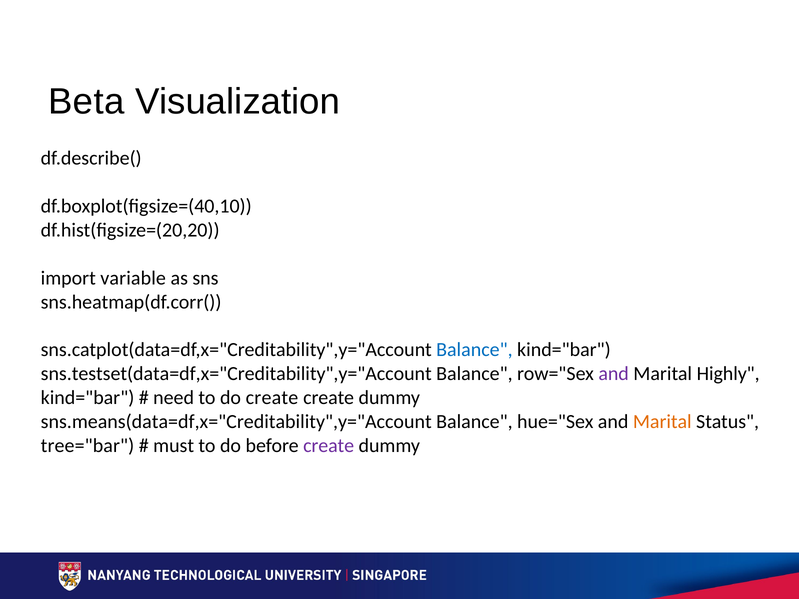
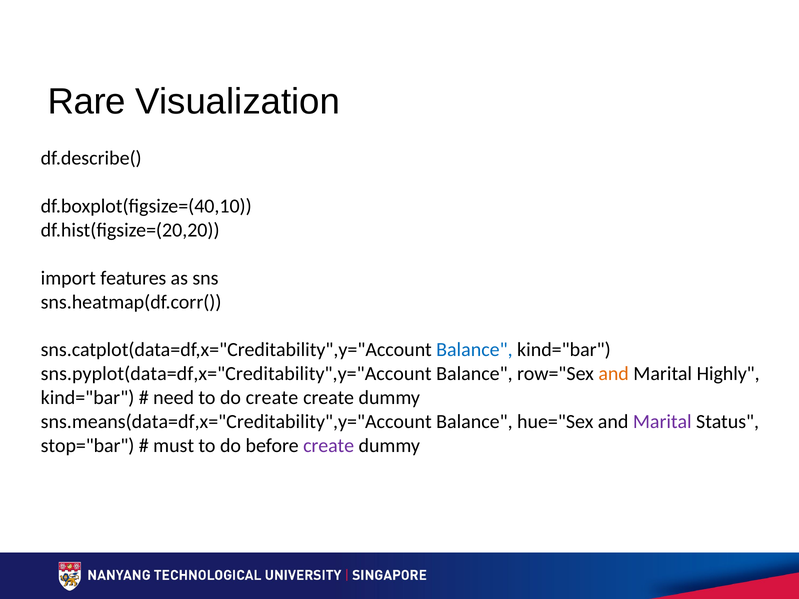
Beta: Beta -> Rare
variable: variable -> features
sns.testset(data=df,x="Creditability",y="Account: sns.testset(data=df,x="Creditability",y="Account -> sns.pyplot(data=df,x="Creditability",y="Account
and at (614, 374) colour: purple -> orange
Marital at (662, 422) colour: orange -> purple
tree="bar: tree="bar -> stop="bar
